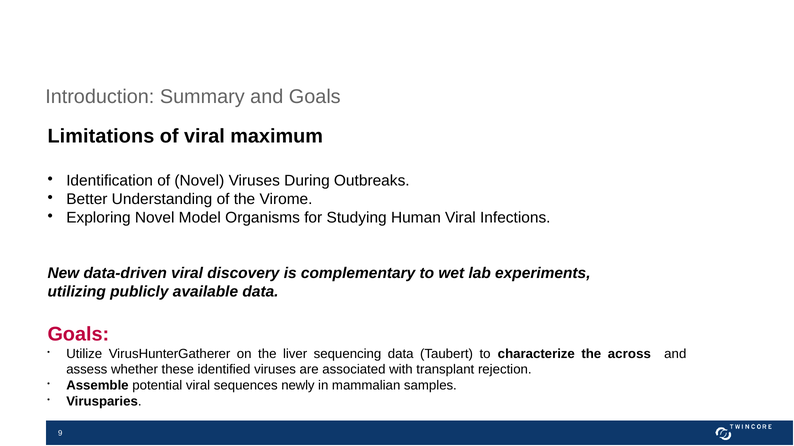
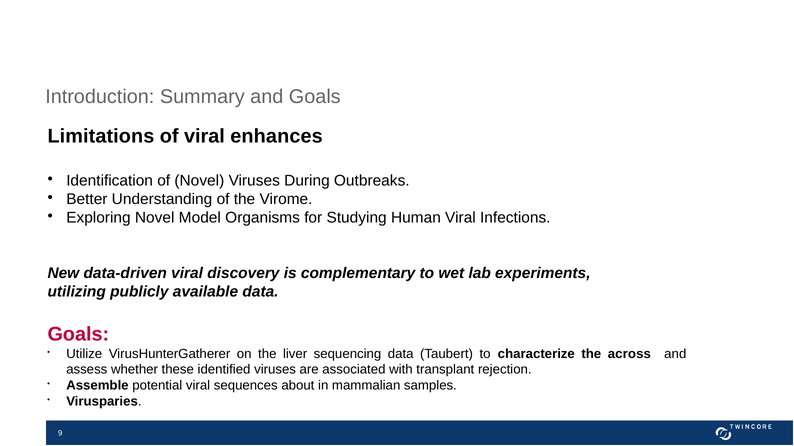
maximum: maximum -> enhances
newly: newly -> about
